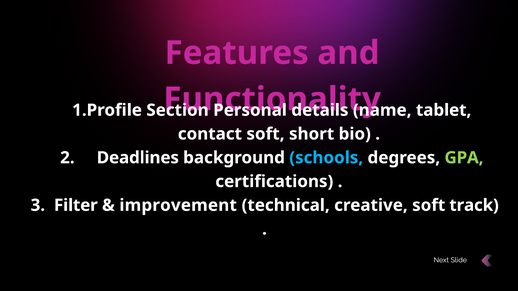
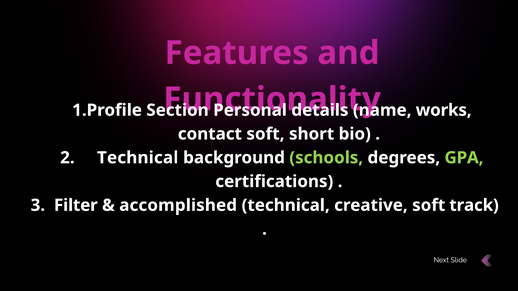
tablet: tablet -> works
Deadlines at (138, 158): Deadlines -> Technical
schools colour: light blue -> light green
improvement: improvement -> accomplished
